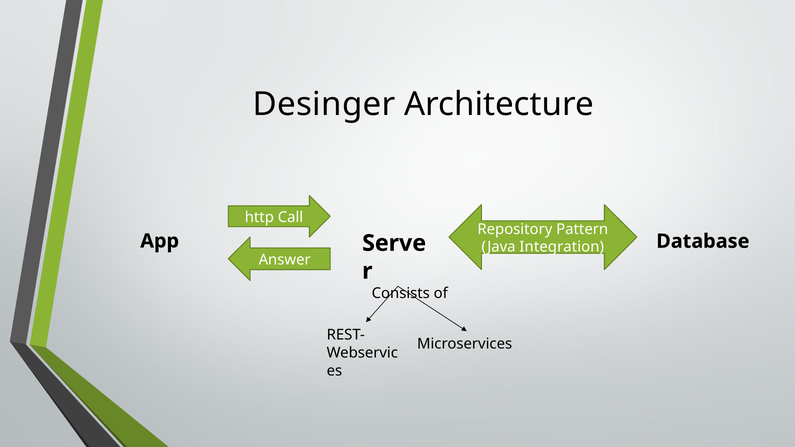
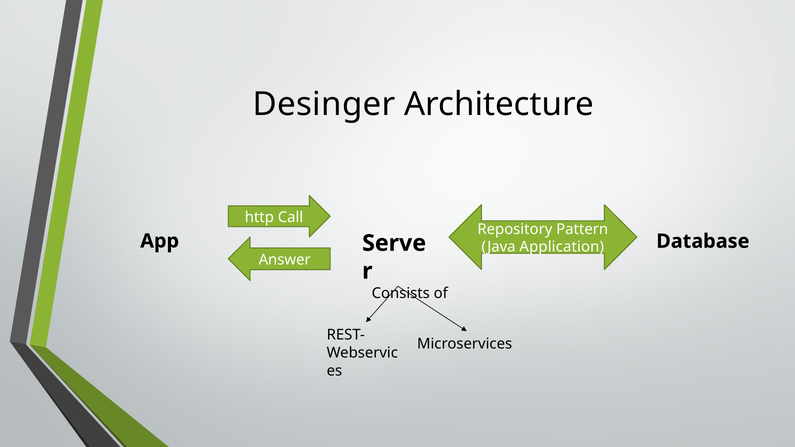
Integration: Integration -> Application
